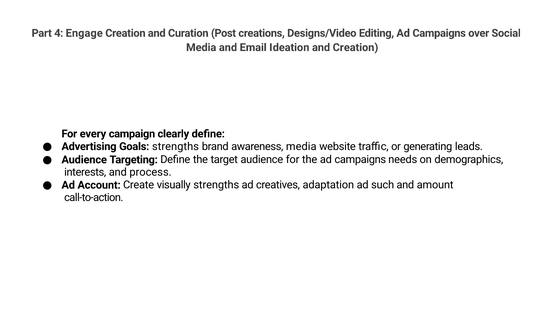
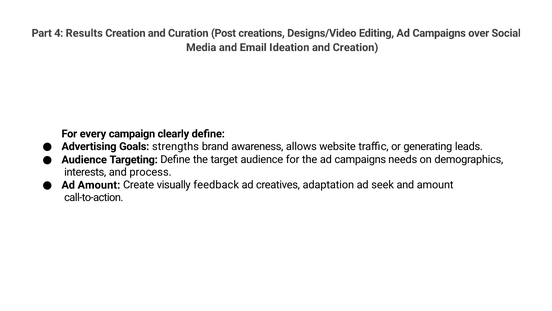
Engage: Engage -> Results
awareness media: media -> allows
Ad Account: Account -> Amount
visually strengths: strengths -> feedback
such: such -> seek
